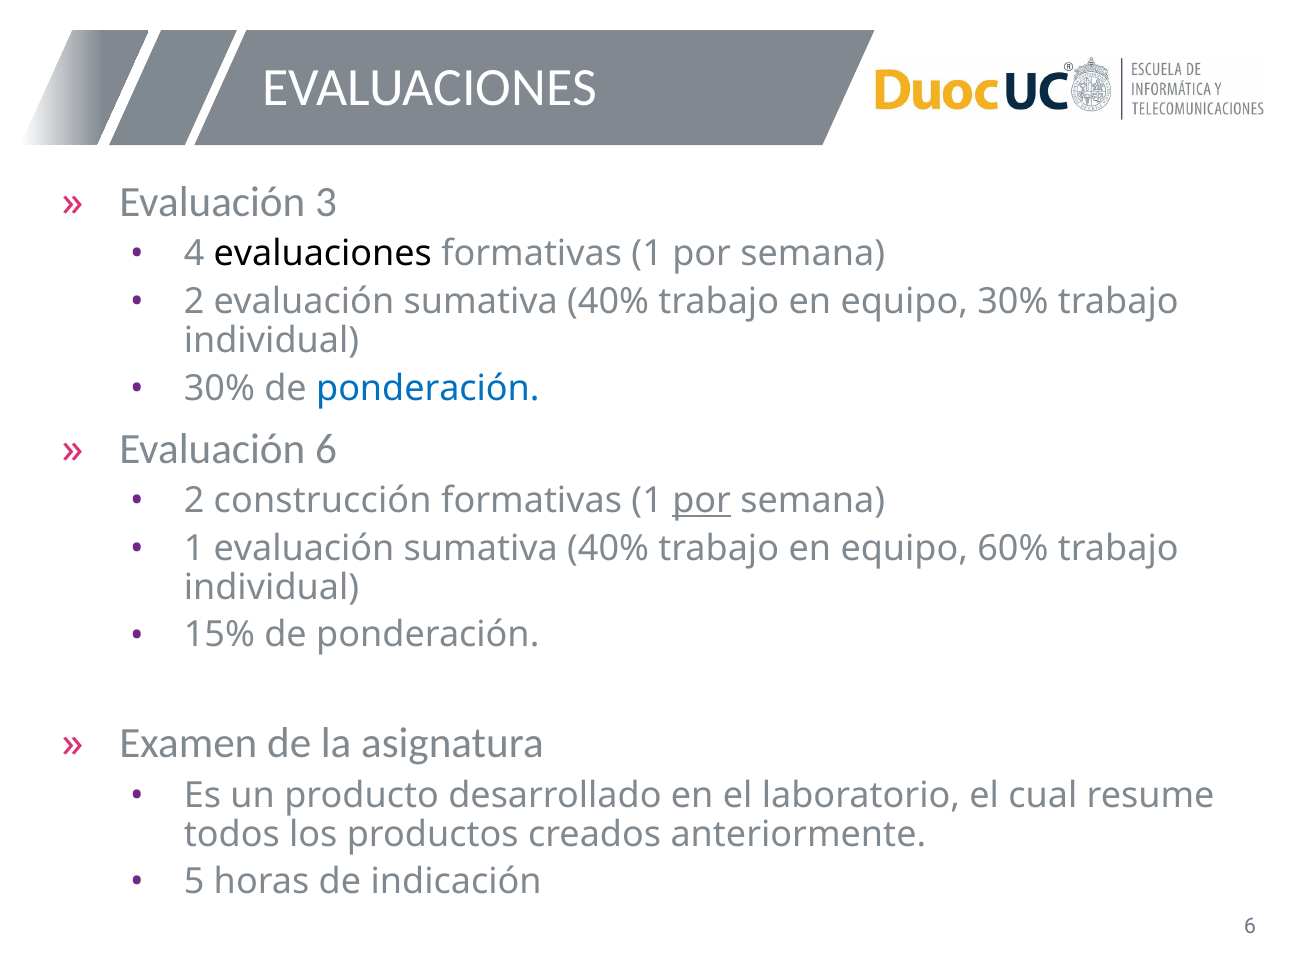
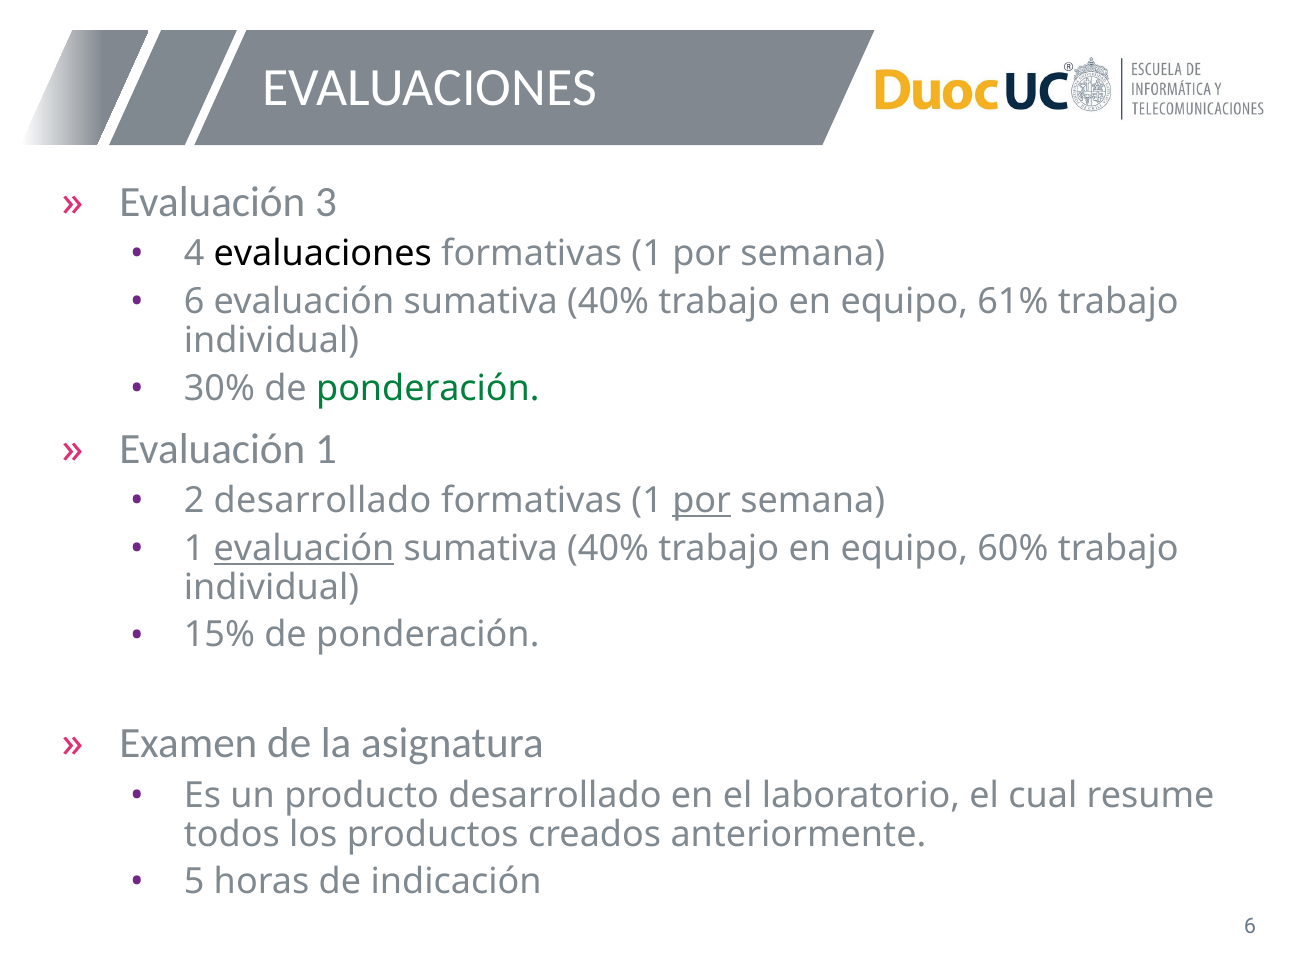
2 at (194, 301): 2 -> 6
equipo 30%: 30% -> 61%
ponderación at (428, 388) colour: blue -> green
Evaluación 6: 6 -> 1
2 construcción: construcción -> desarrollado
evaluación at (304, 548) underline: none -> present
